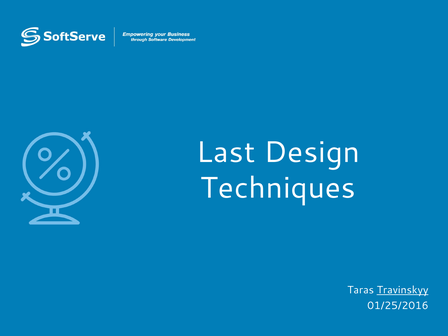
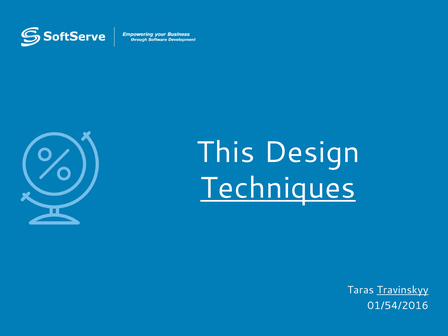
Last: Last -> This
Techniques underline: none -> present
01/25/2016: 01/25/2016 -> 01/54/2016
